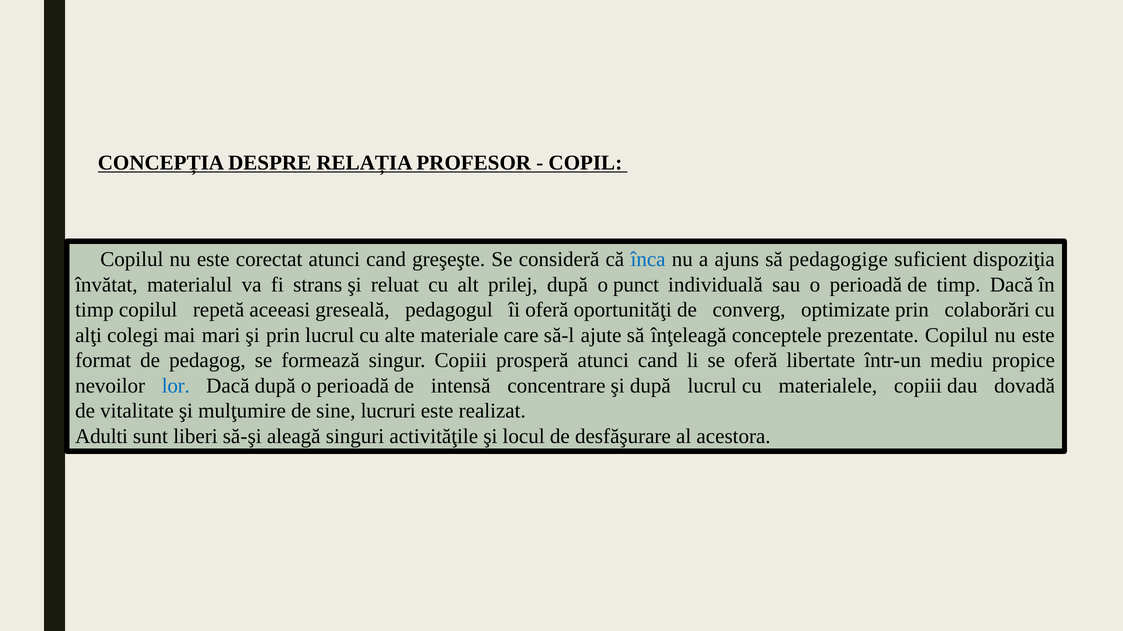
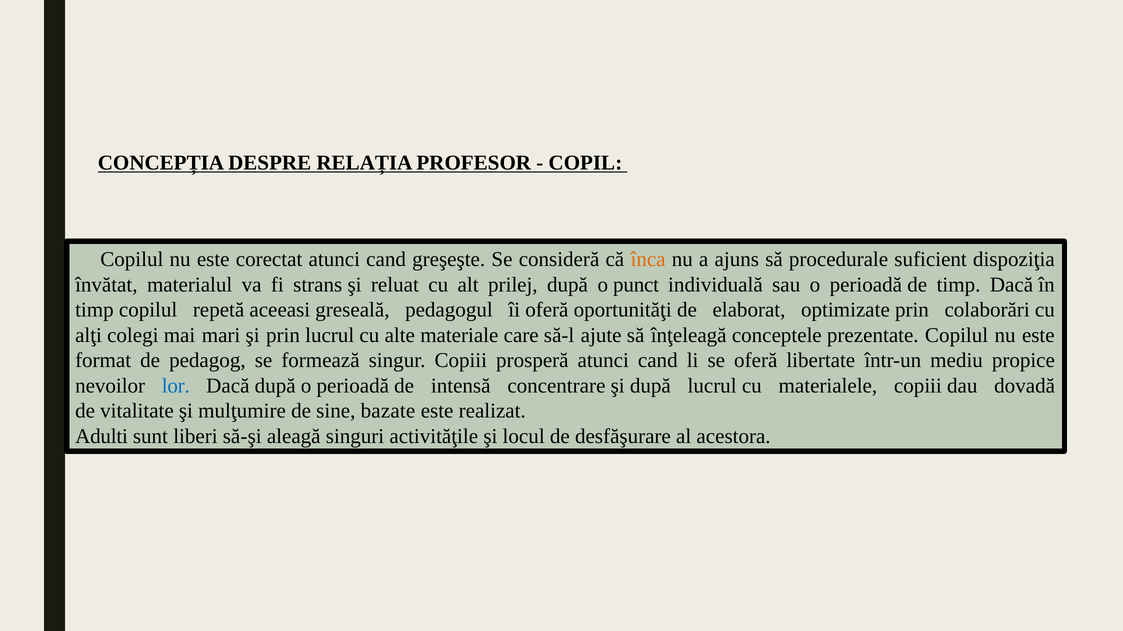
înca colour: blue -> orange
pedagogige: pedagogige -> procedurale
converg: converg -> elaborat
lucruri: lucruri -> bazate
